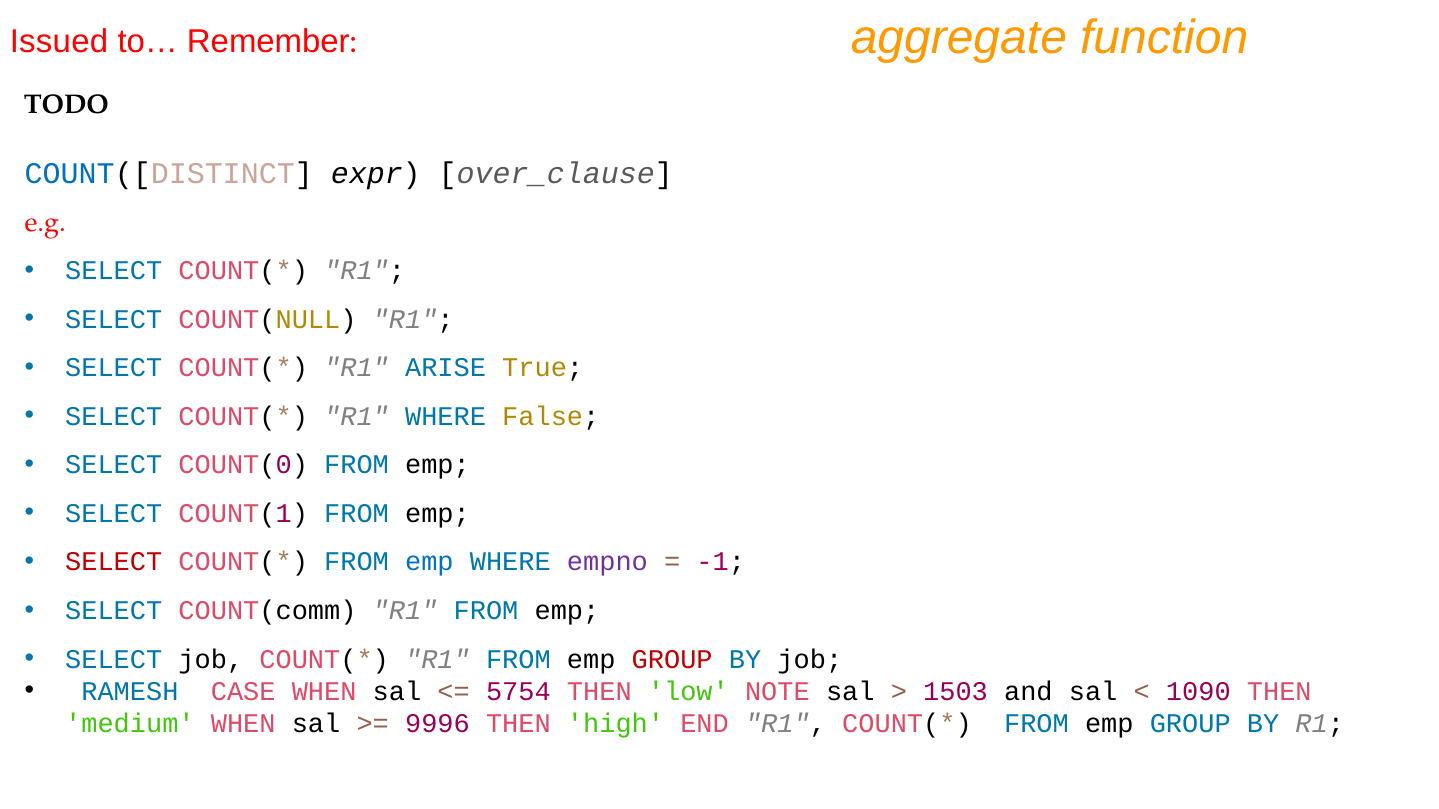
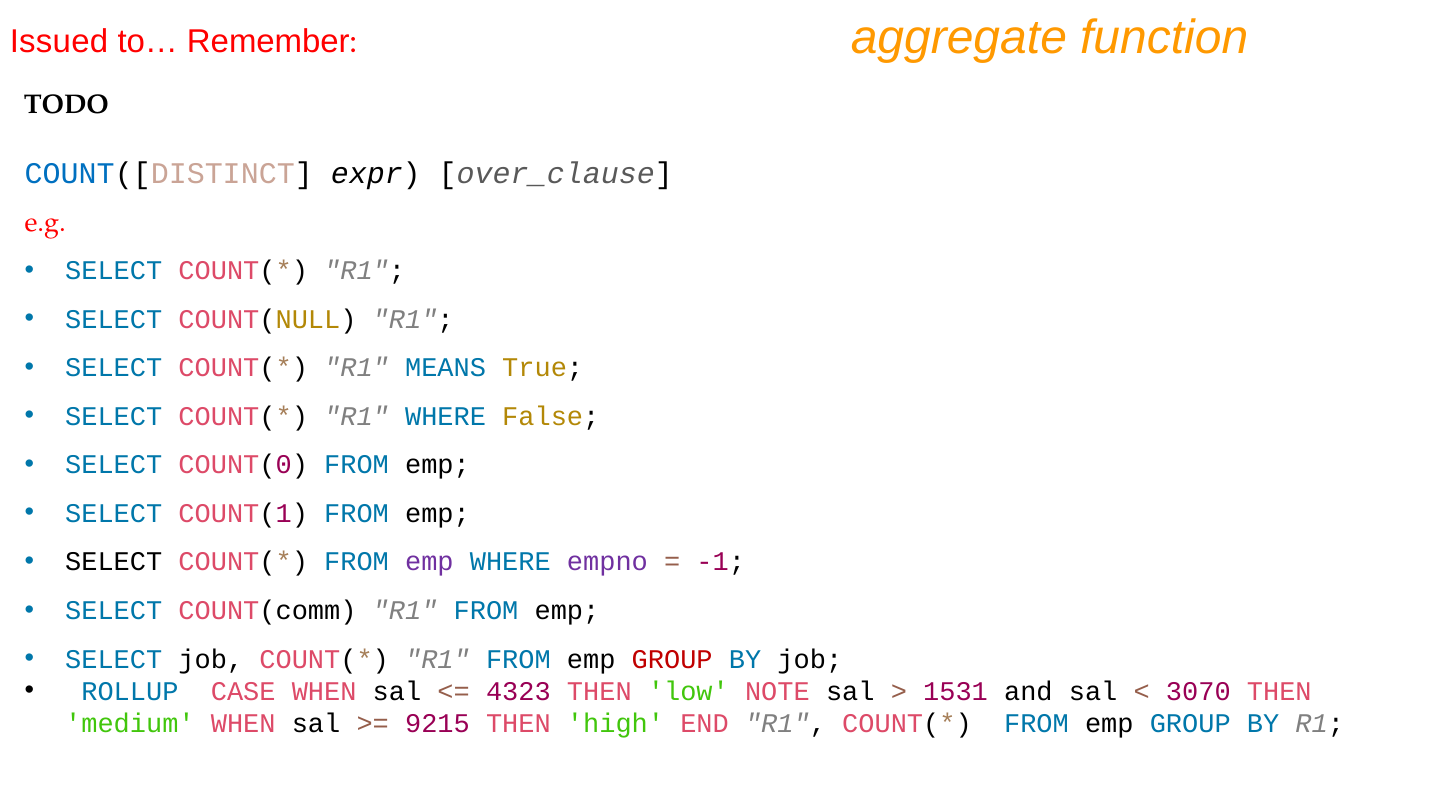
ARISE: ARISE -> MEANS
SELECT at (114, 562) colour: red -> black
emp at (429, 562) colour: blue -> purple
RAMESH: RAMESH -> ROLLUP
5754: 5754 -> 4323
1503: 1503 -> 1531
1090: 1090 -> 3070
9996: 9996 -> 9215
